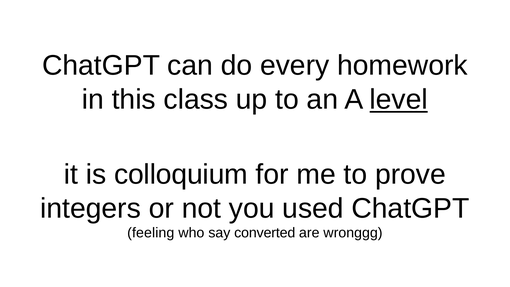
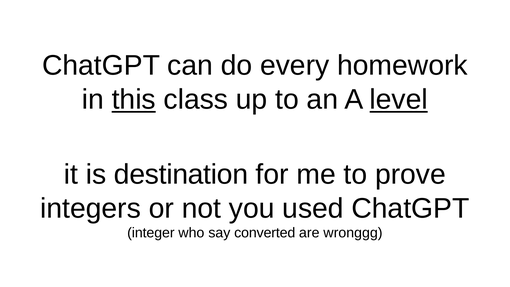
this underline: none -> present
colloquium: colloquium -> destination
feeling: feeling -> integer
